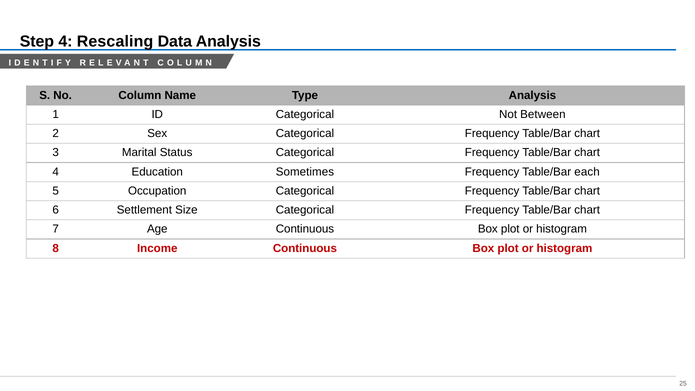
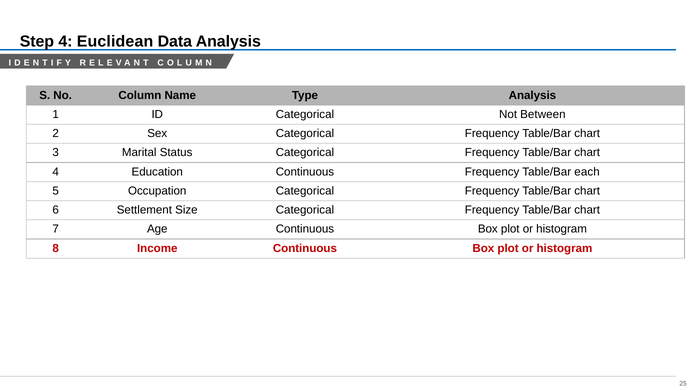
Rescaling: Rescaling -> Euclidean
Education Sometimes: Sometimes -> Continuous
